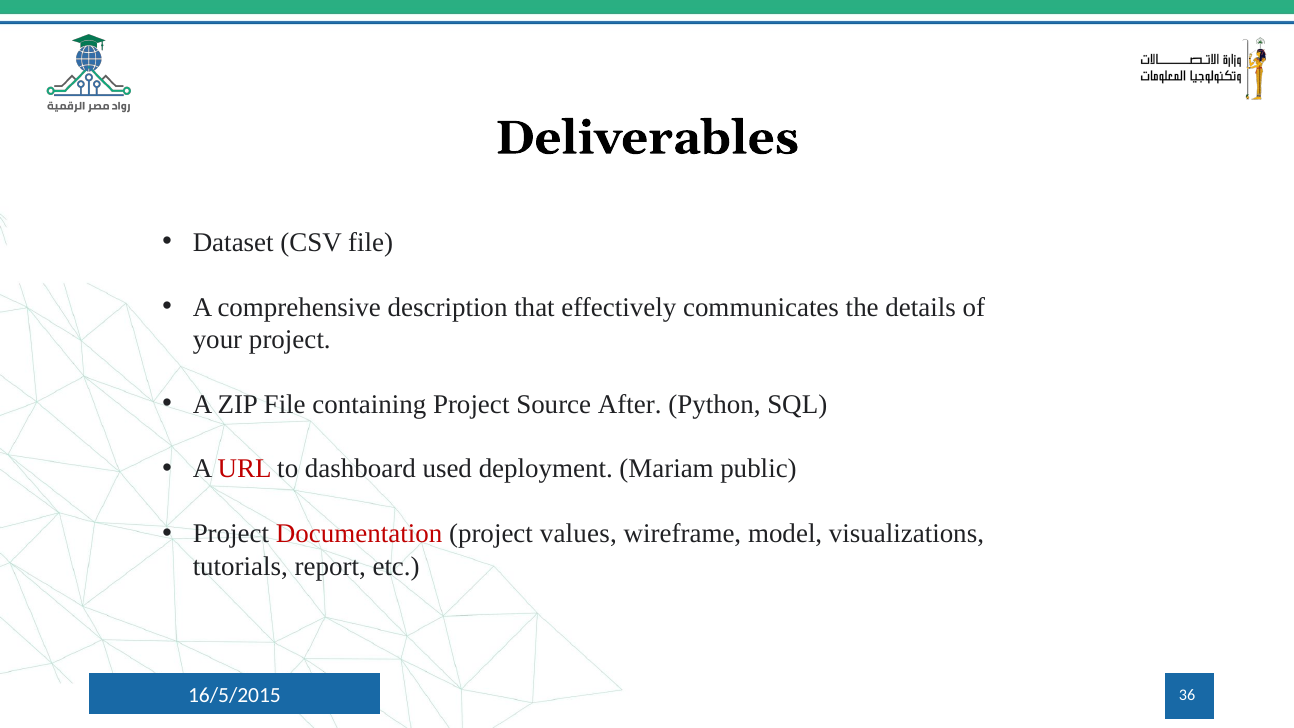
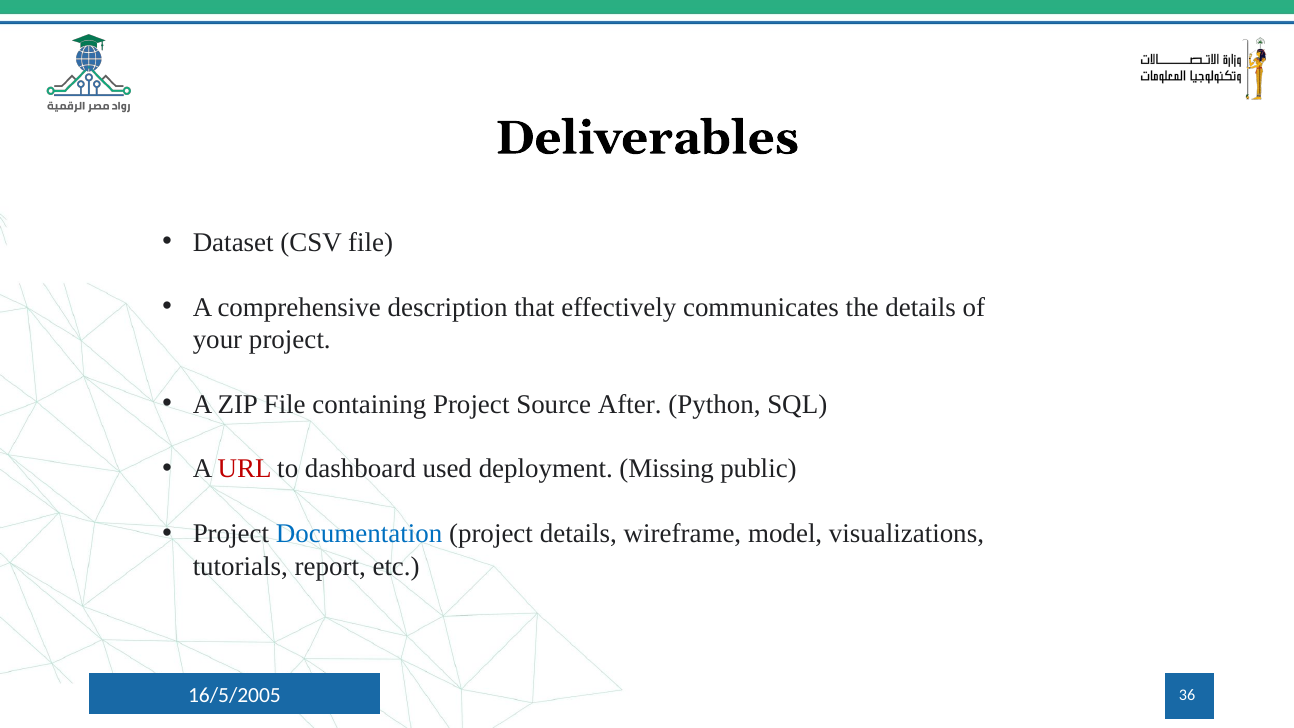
Mariam: Mariam -> Missing
Documentation colour: red -> blue
project values: values -> details
16/5/2015: 16/5/2015 -> 16/5/2005
